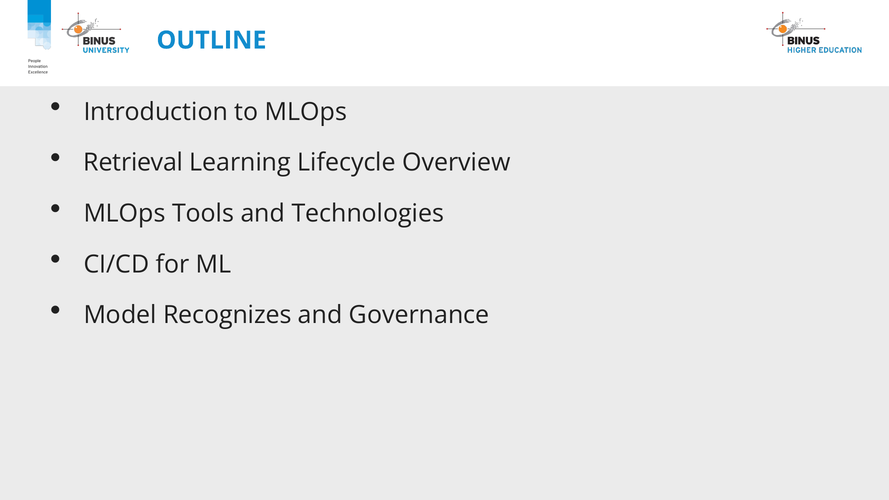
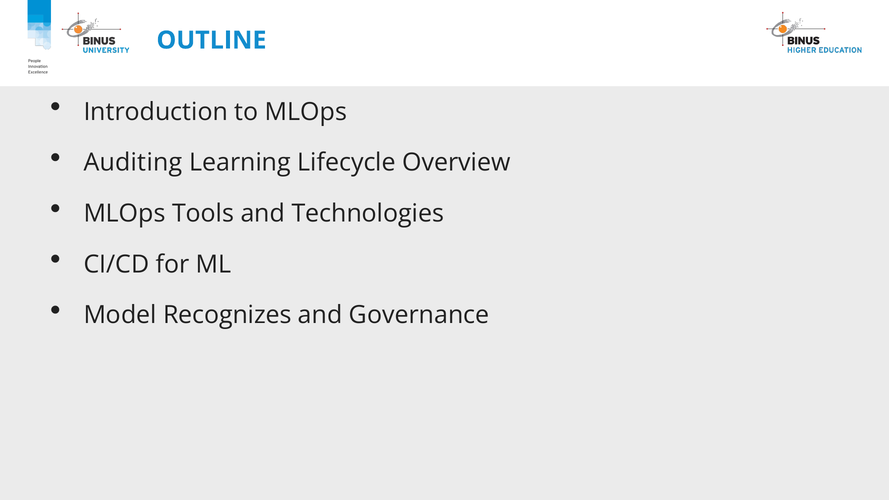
Retrieval: Retrieval -> Auditing
